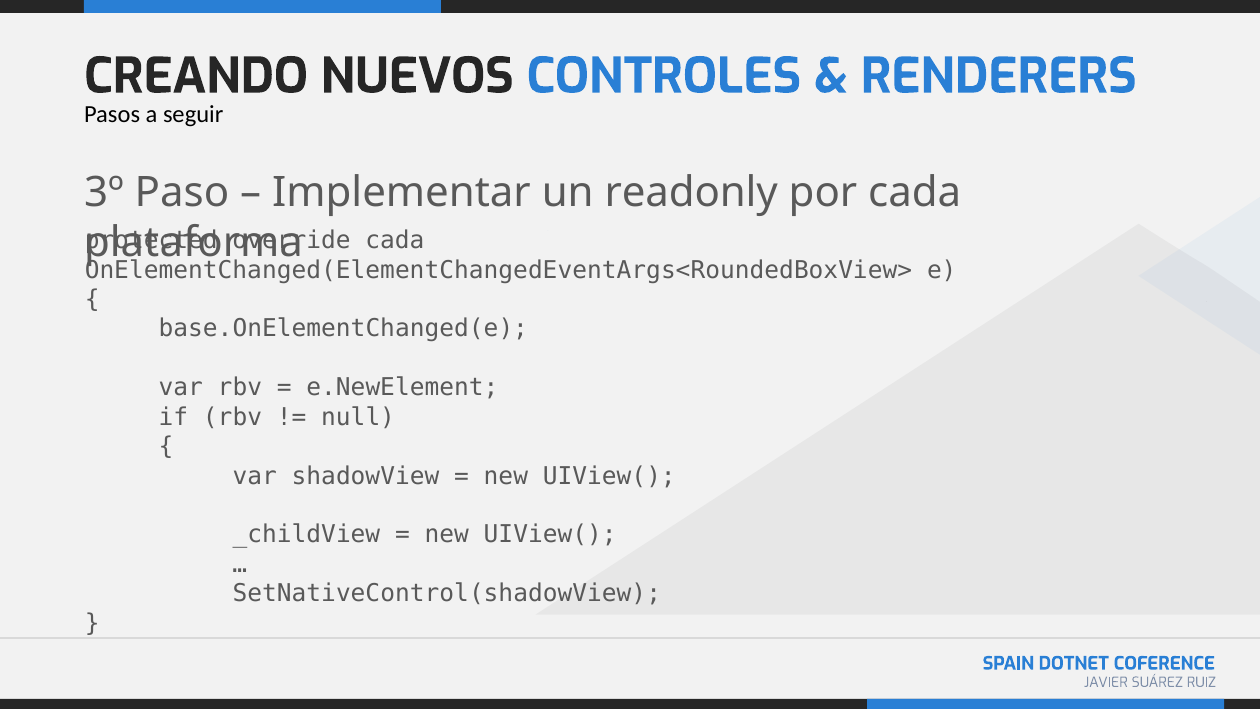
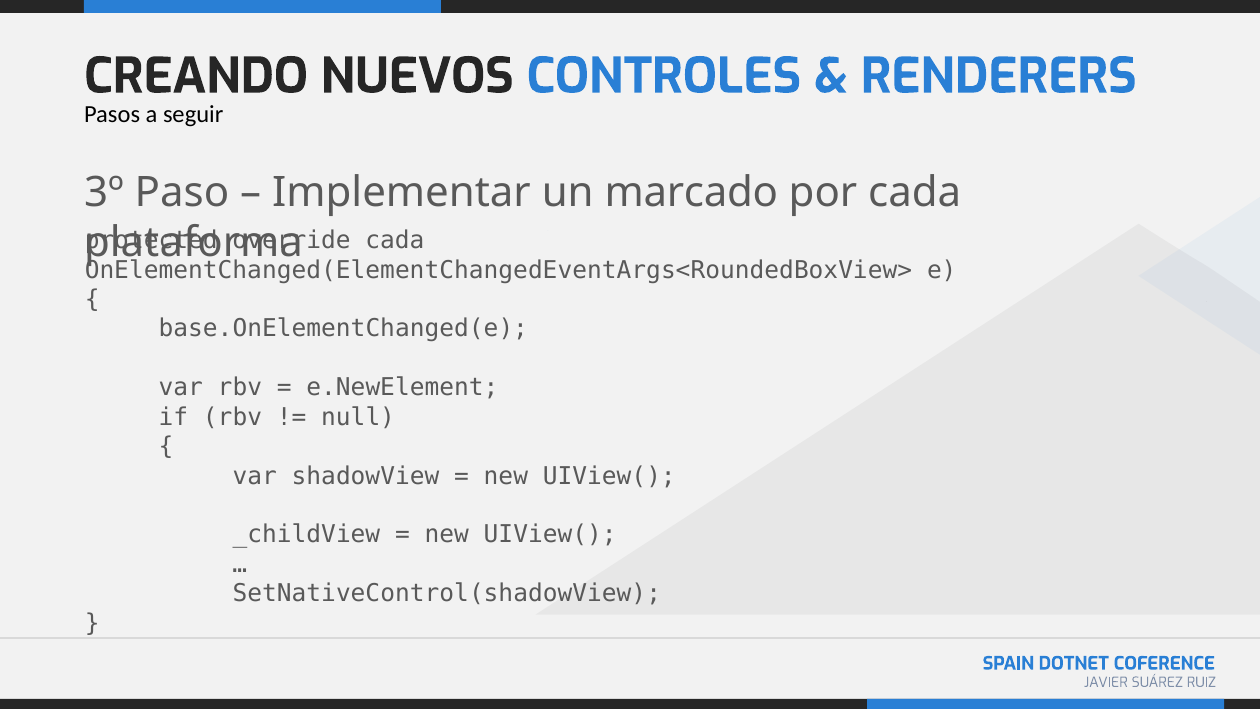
readonly: readonly -> marcado
